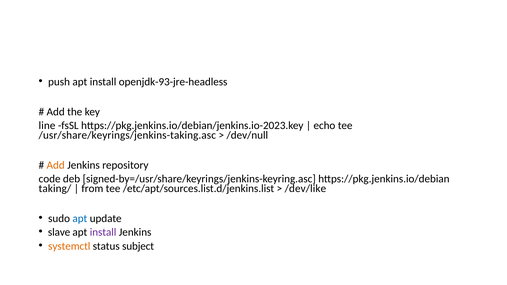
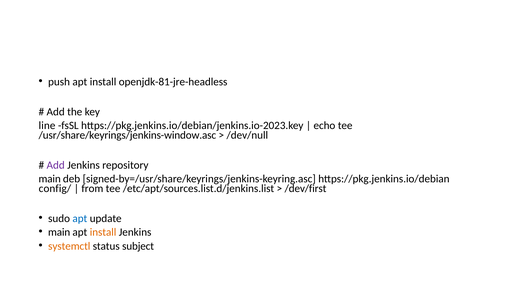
openjdk-93-jre-headless: openjdk-93-jre-headless -> openjdk-81-jre-headless
/usr/share/keyrings/jenkins-taking.asc: /usr/share/keyrings/jenkins-taking.asc -> /usr/share/keyrings/jenkins-window.asc
Add at (56, 165) colour: orange -> purple
code at (50, 179): code -> main
taking/: taking/ -> config/
/dev/like: /dev/like -> /dev/first
slave at (59, 232): slave -> main
install at (103, 232) colour: purple -> orange
